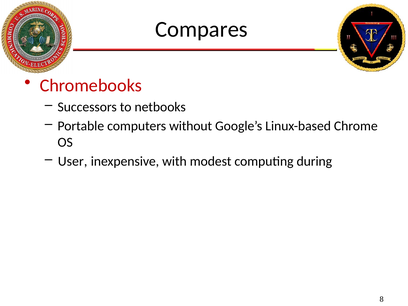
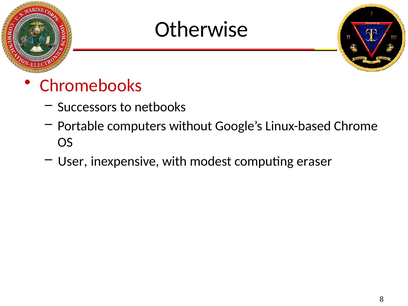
Compares: Compares -> Otherwise
during: during -> eraser
